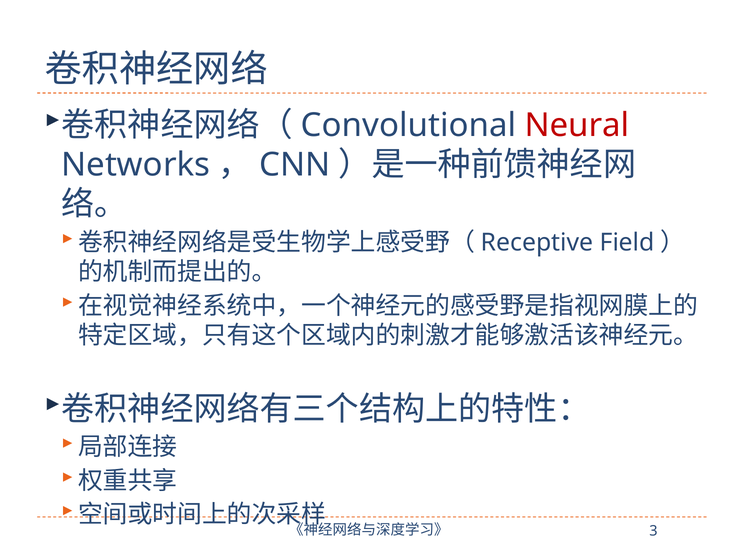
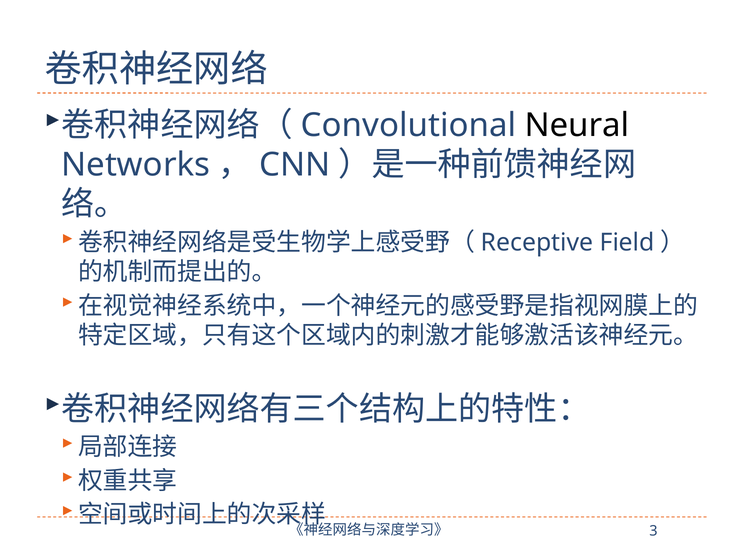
Neural colour: red -> black
